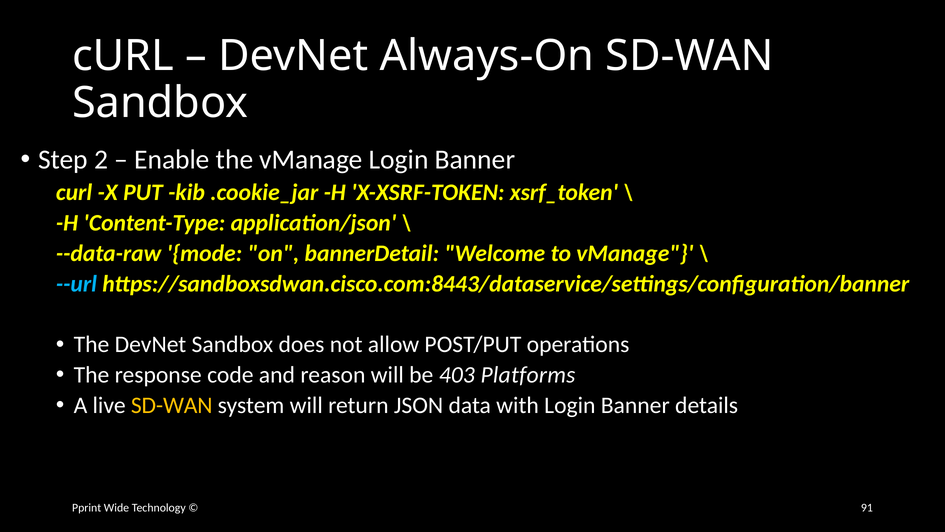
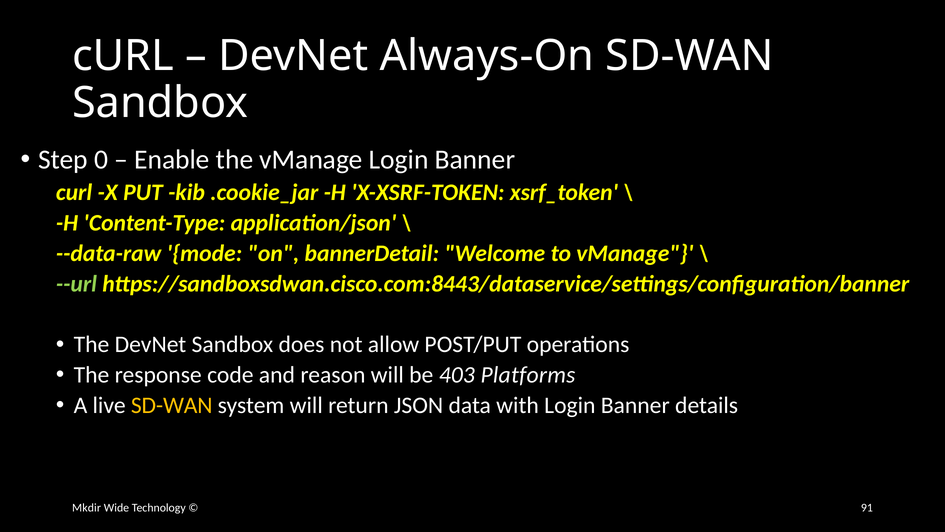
2: 2 -> 0
--url colour: light blue -> light green
Pprint: Pprint -> Mkdir
